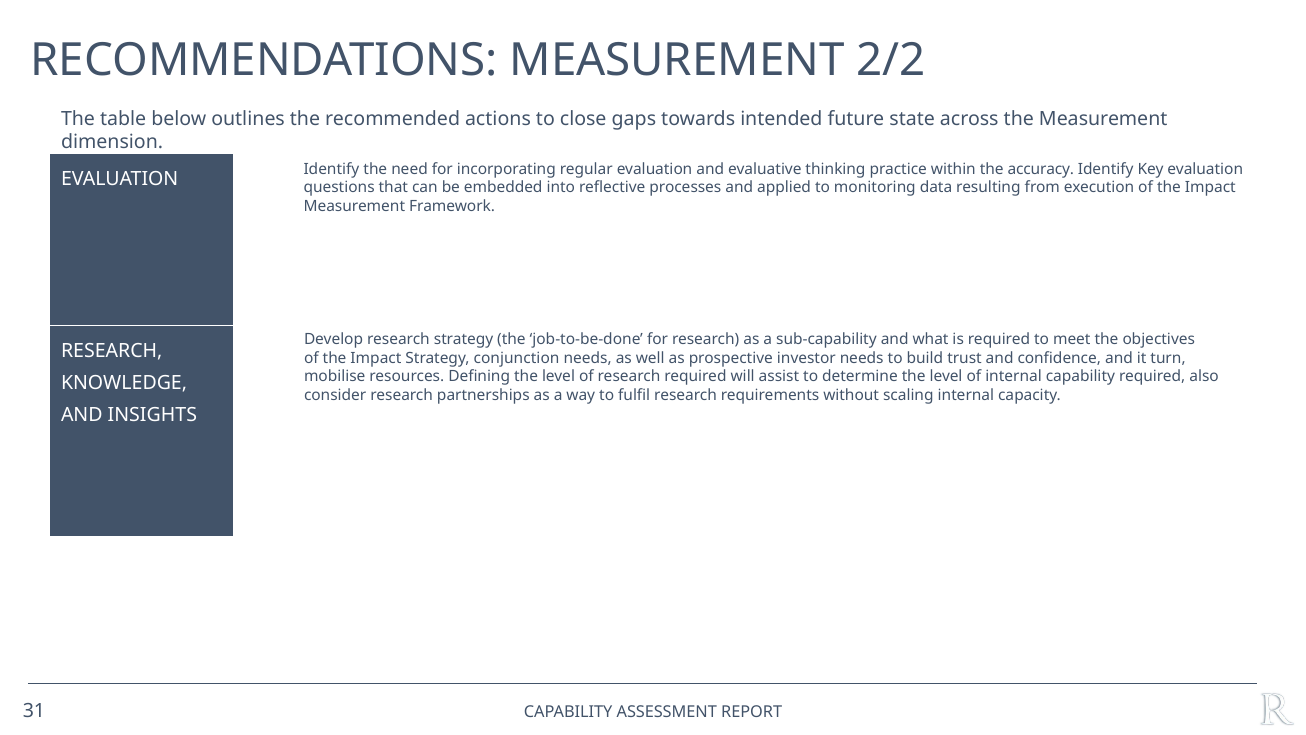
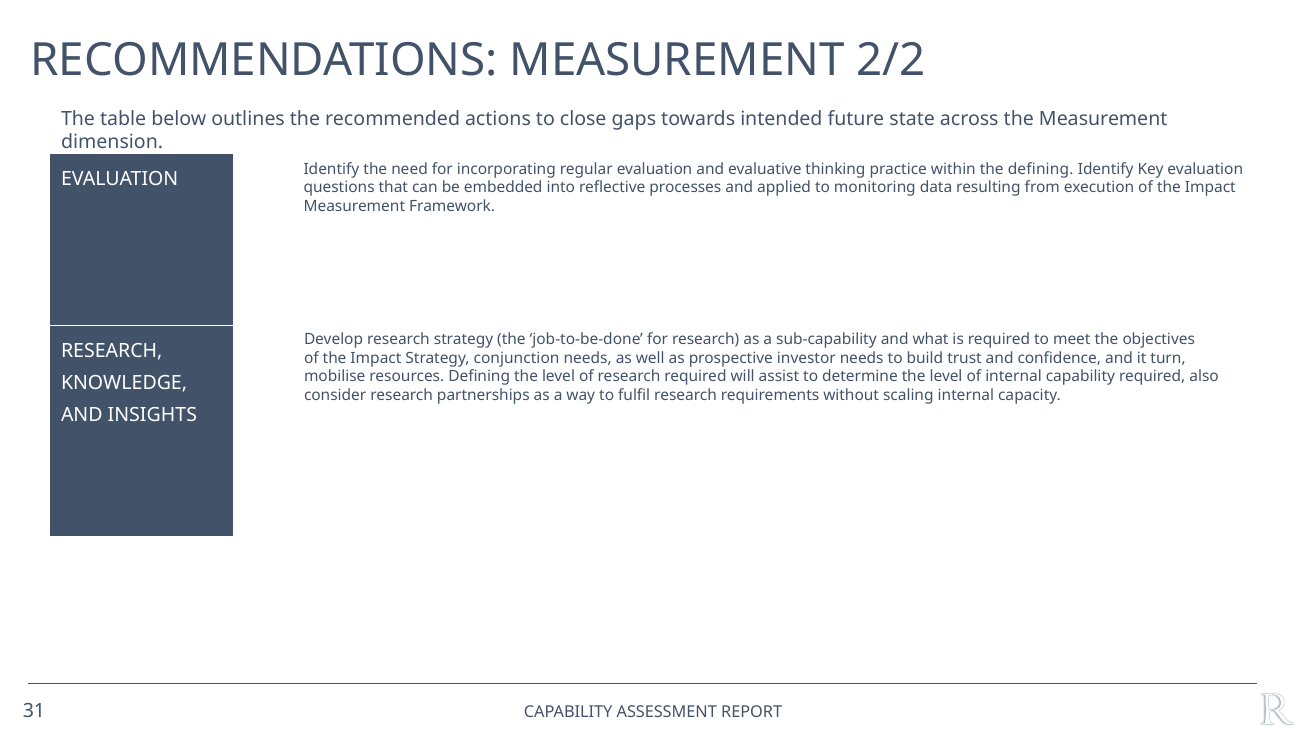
the accuracy: accuracy -> defining
